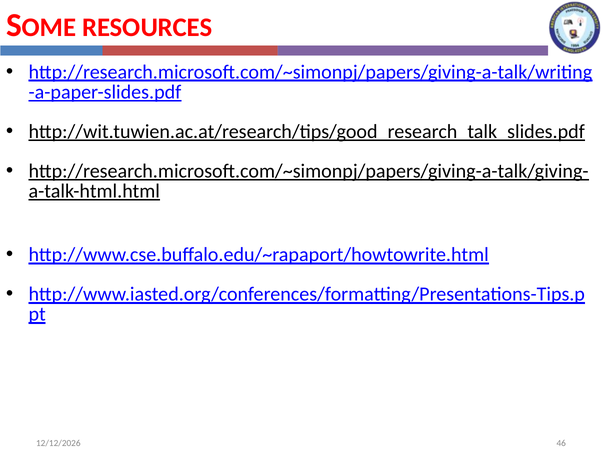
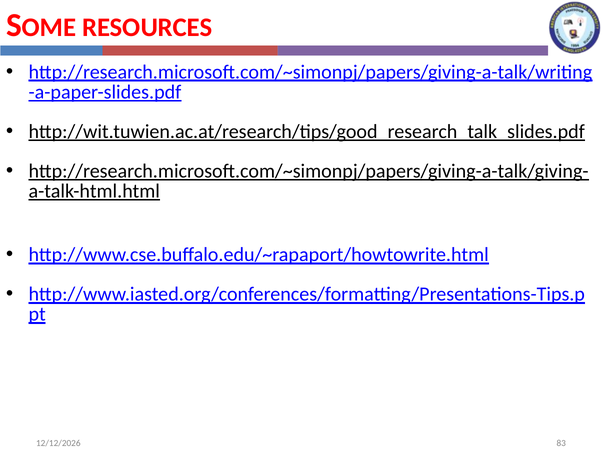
46: 46 -> 83
